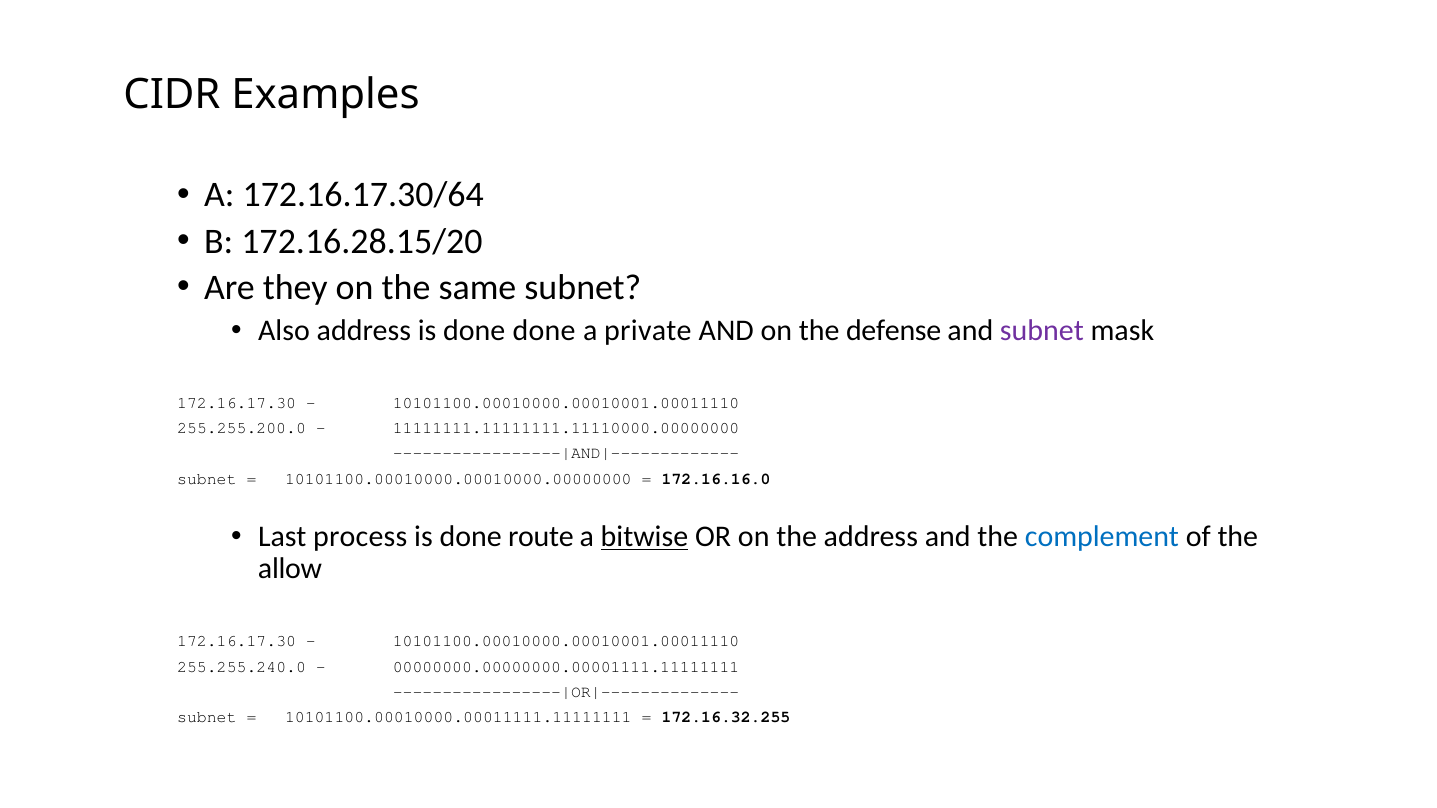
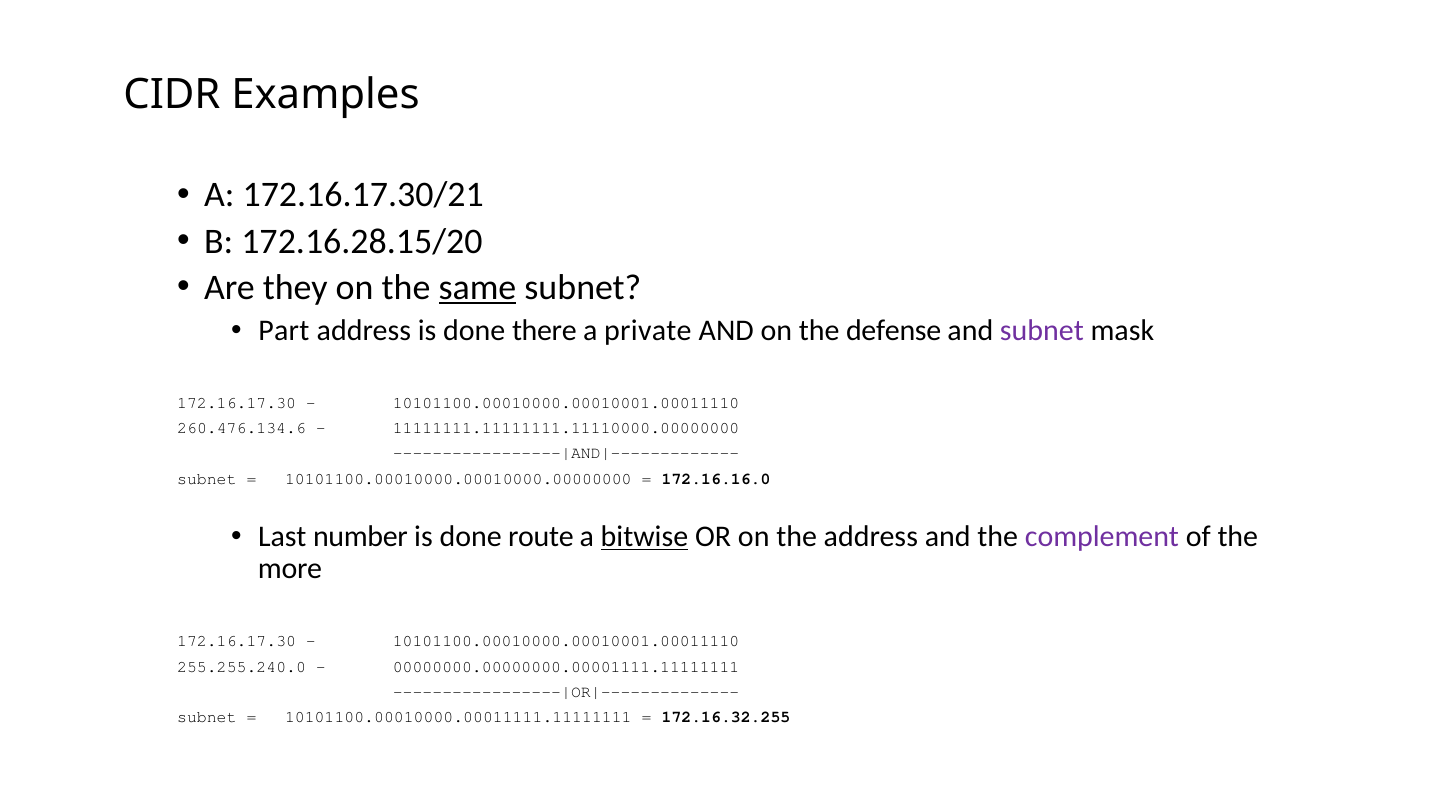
172.16.17.30/64: 172.16.17.30/64 -> 172.16.17.30/21
same underline: none -> present
Also: Also -> Part
done done: done -> there
255.255.200.0: 255.255.200.0 -> 260.476.134.6
process: process -> number
complement colour: blue -> purple
allow: allow -> more
